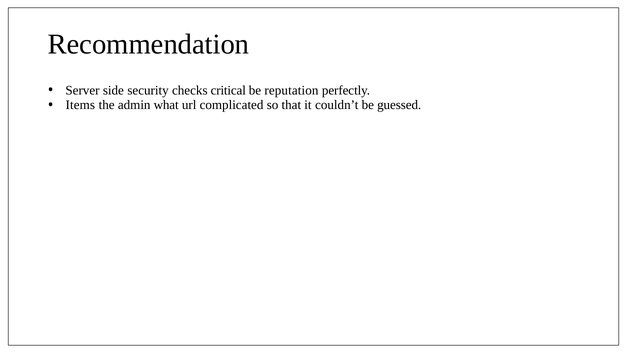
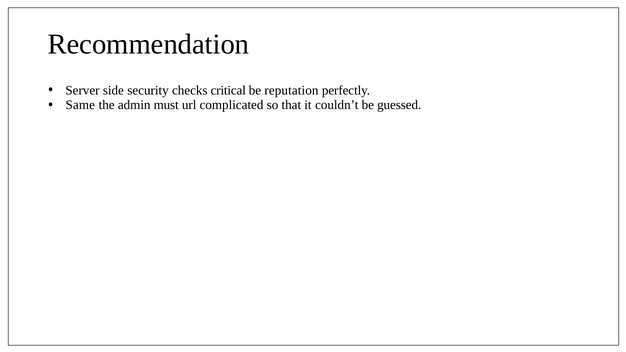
Items: Items -> Same
what: what -> must
